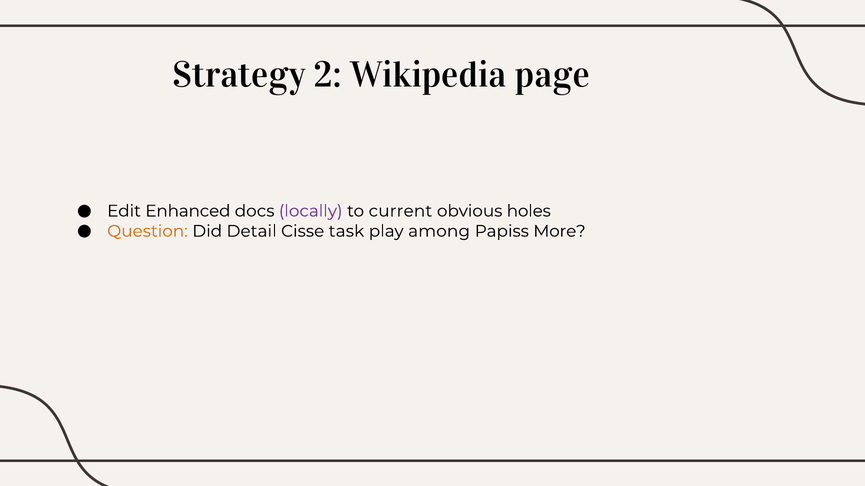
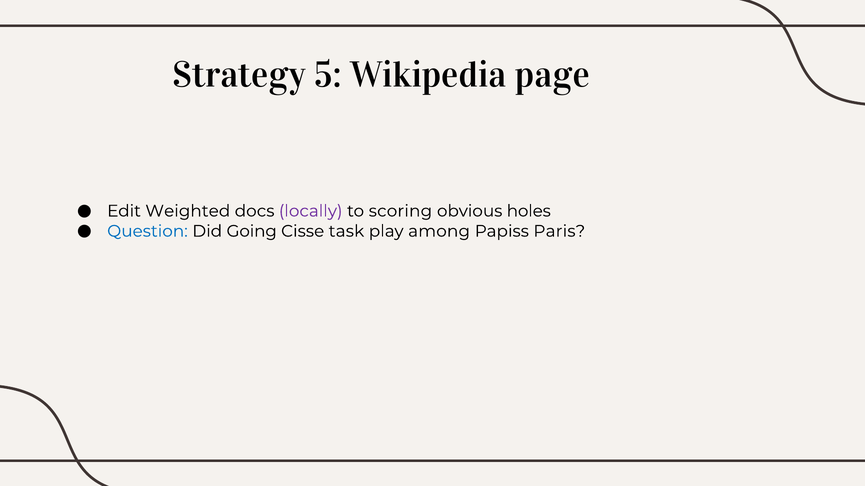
2: 2 -> 5
Enhanced: Enhanced -> Weighted
current: current -> scoring
Question colour: orange -> blue
Detail: Detail -> Going
More: More -> Paris
